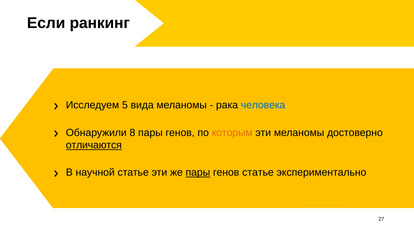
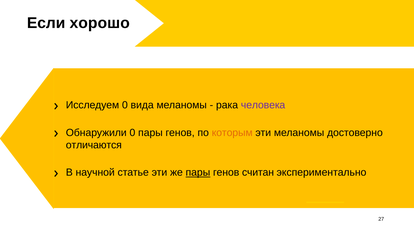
ранкинг: ранкинг -> хорошо
Исследуем 5: 5 -> 0
человека colour: blue -> purple
Обнаружили 8: 8 -> 0
отличаются underline: present -> none
генов статье: статье -> считан
